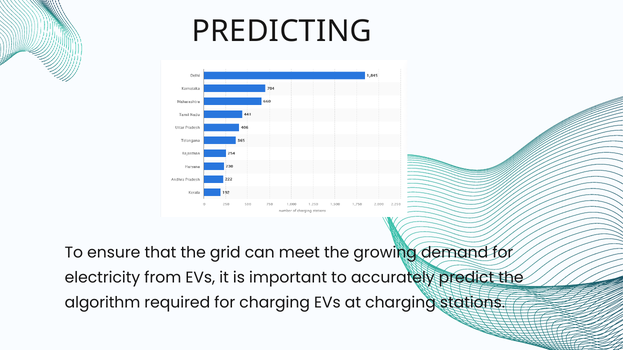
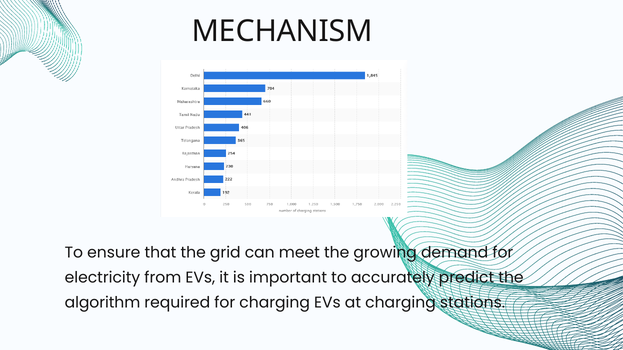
PREDICTING: PREDICTING -> MECHANISM
